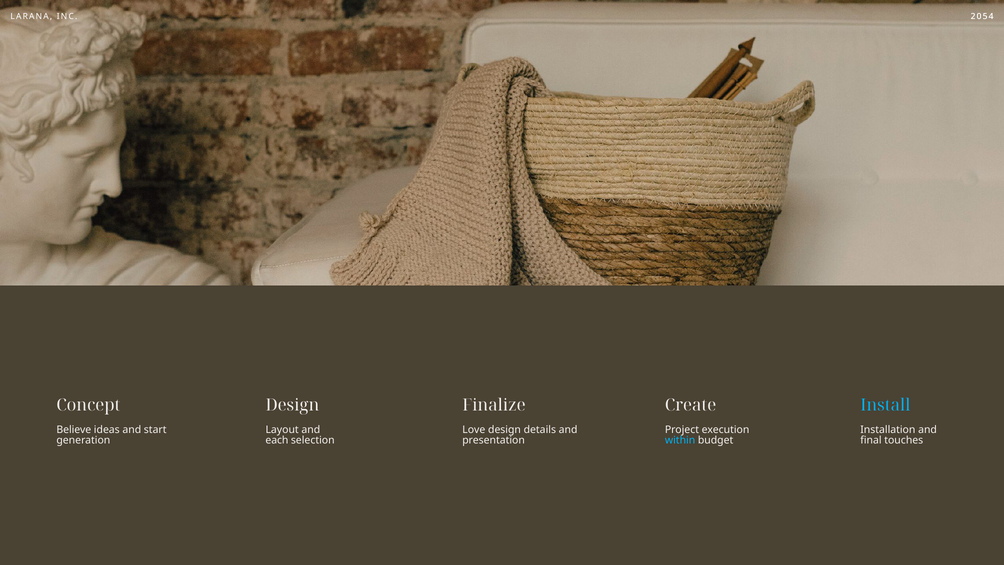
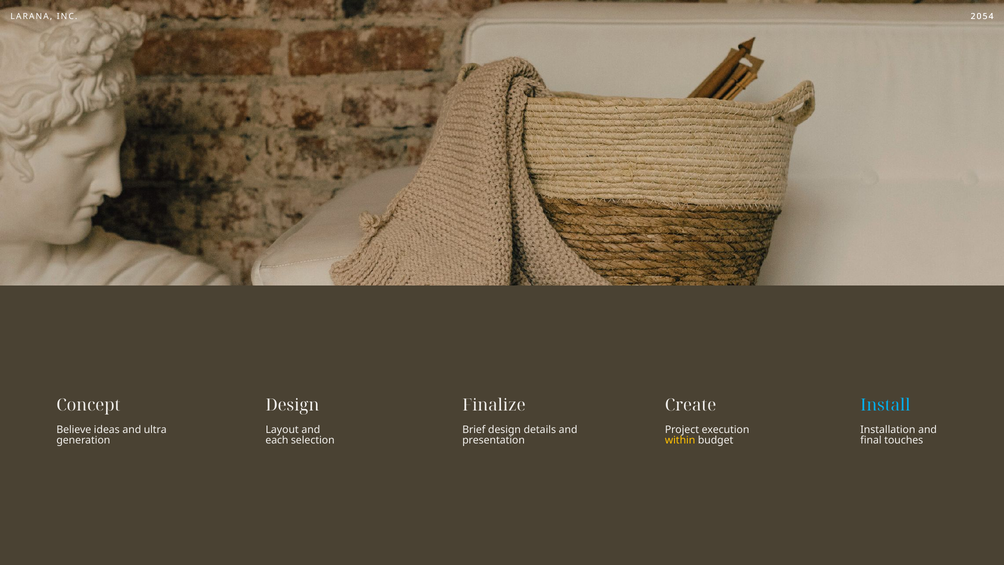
start: start -> ultra
Love: Love -> Brief
within colour: light blue -> yellow
